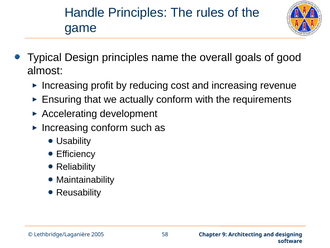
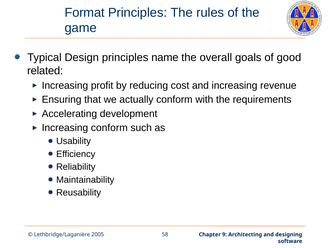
Handle: Handle -> Format
almost: almost -> related
